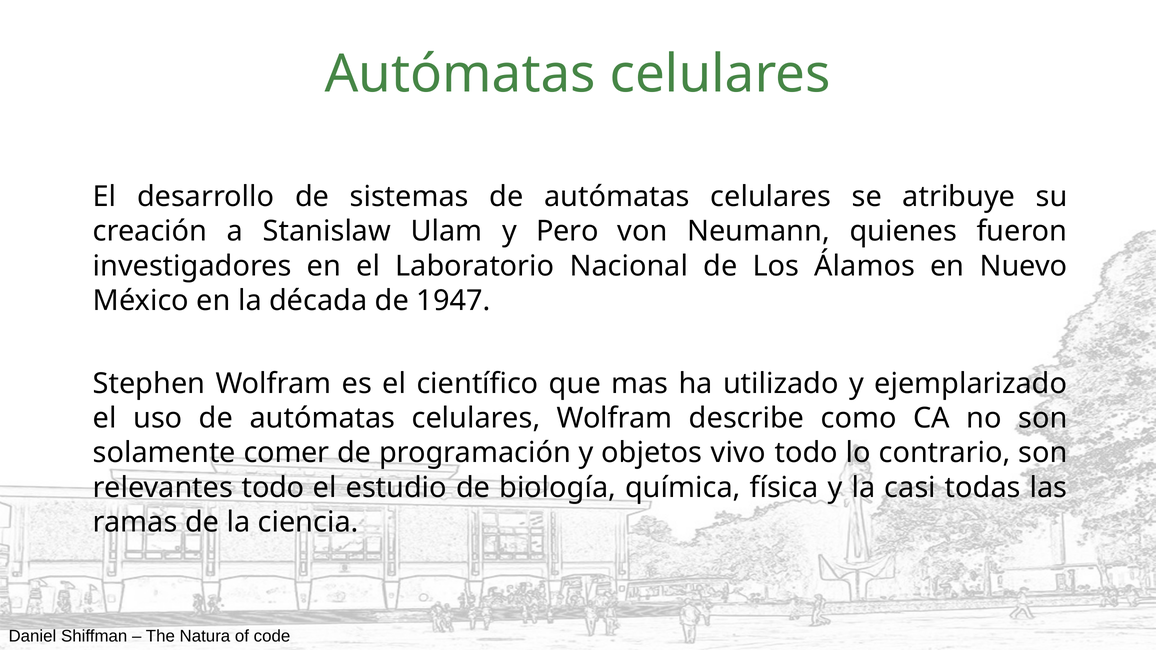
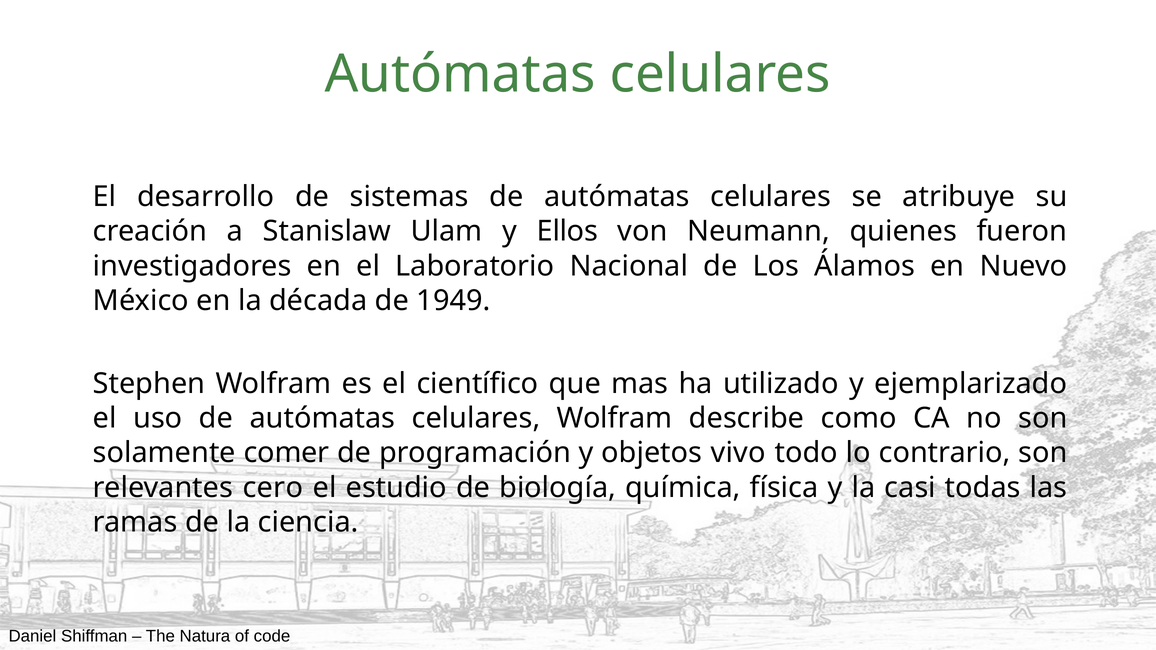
Pero: Pero -> Ellos
1947: 1947 -> 1949
relevantes todo: todo -> cero
